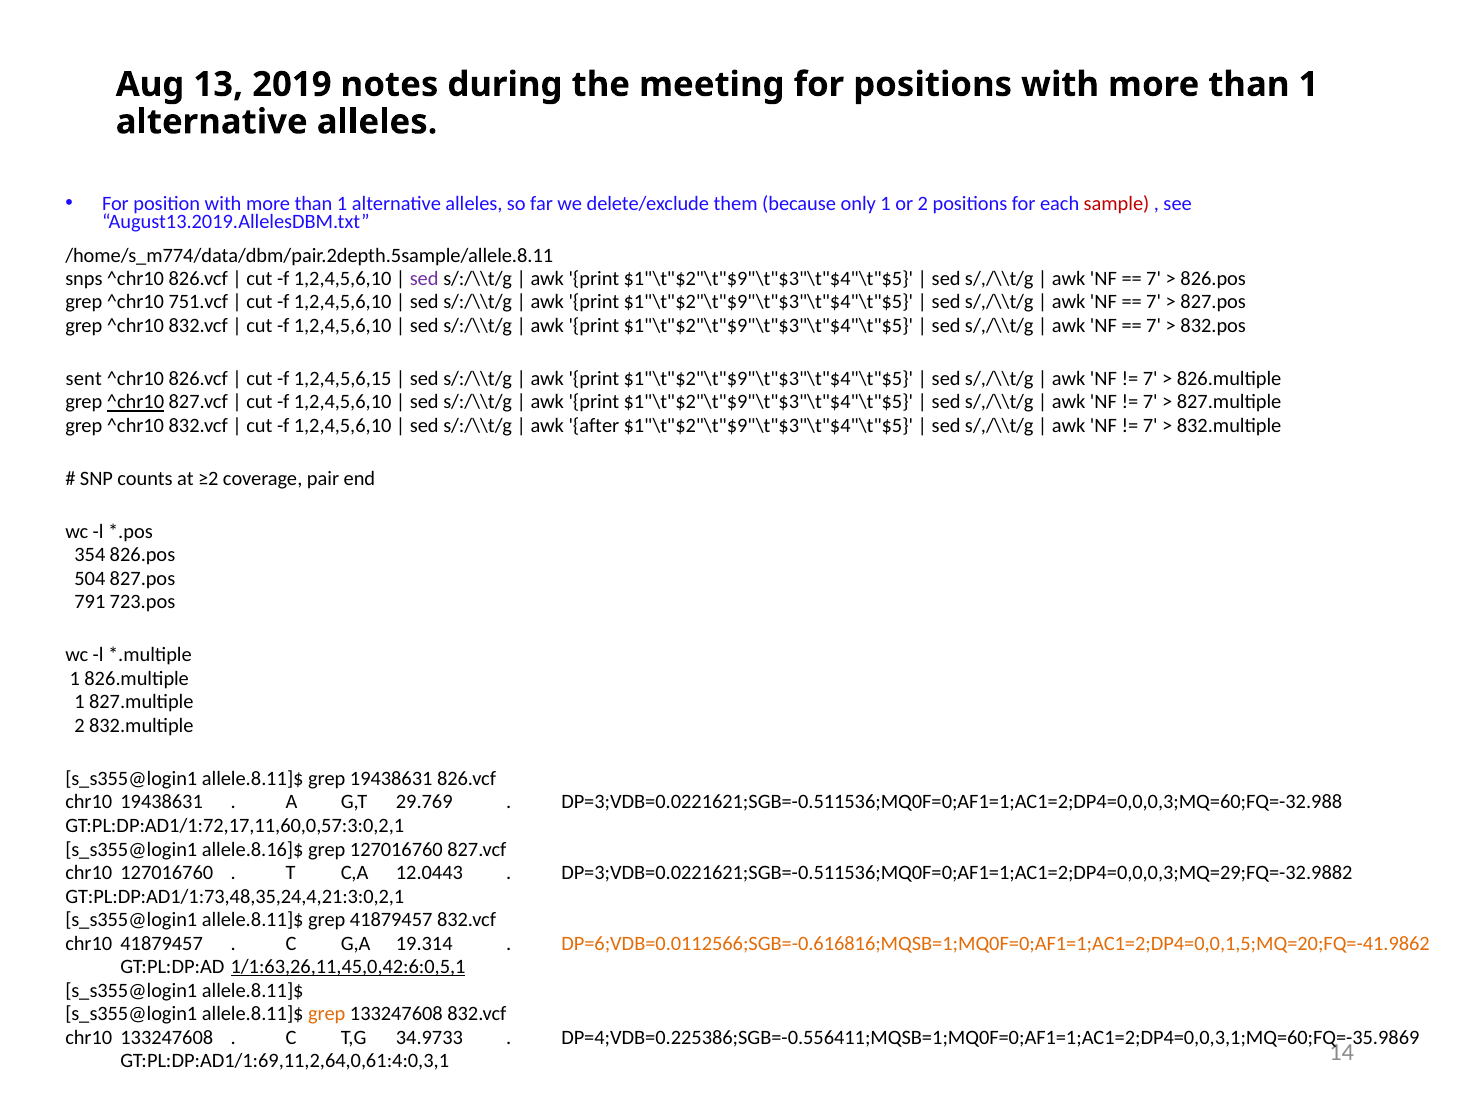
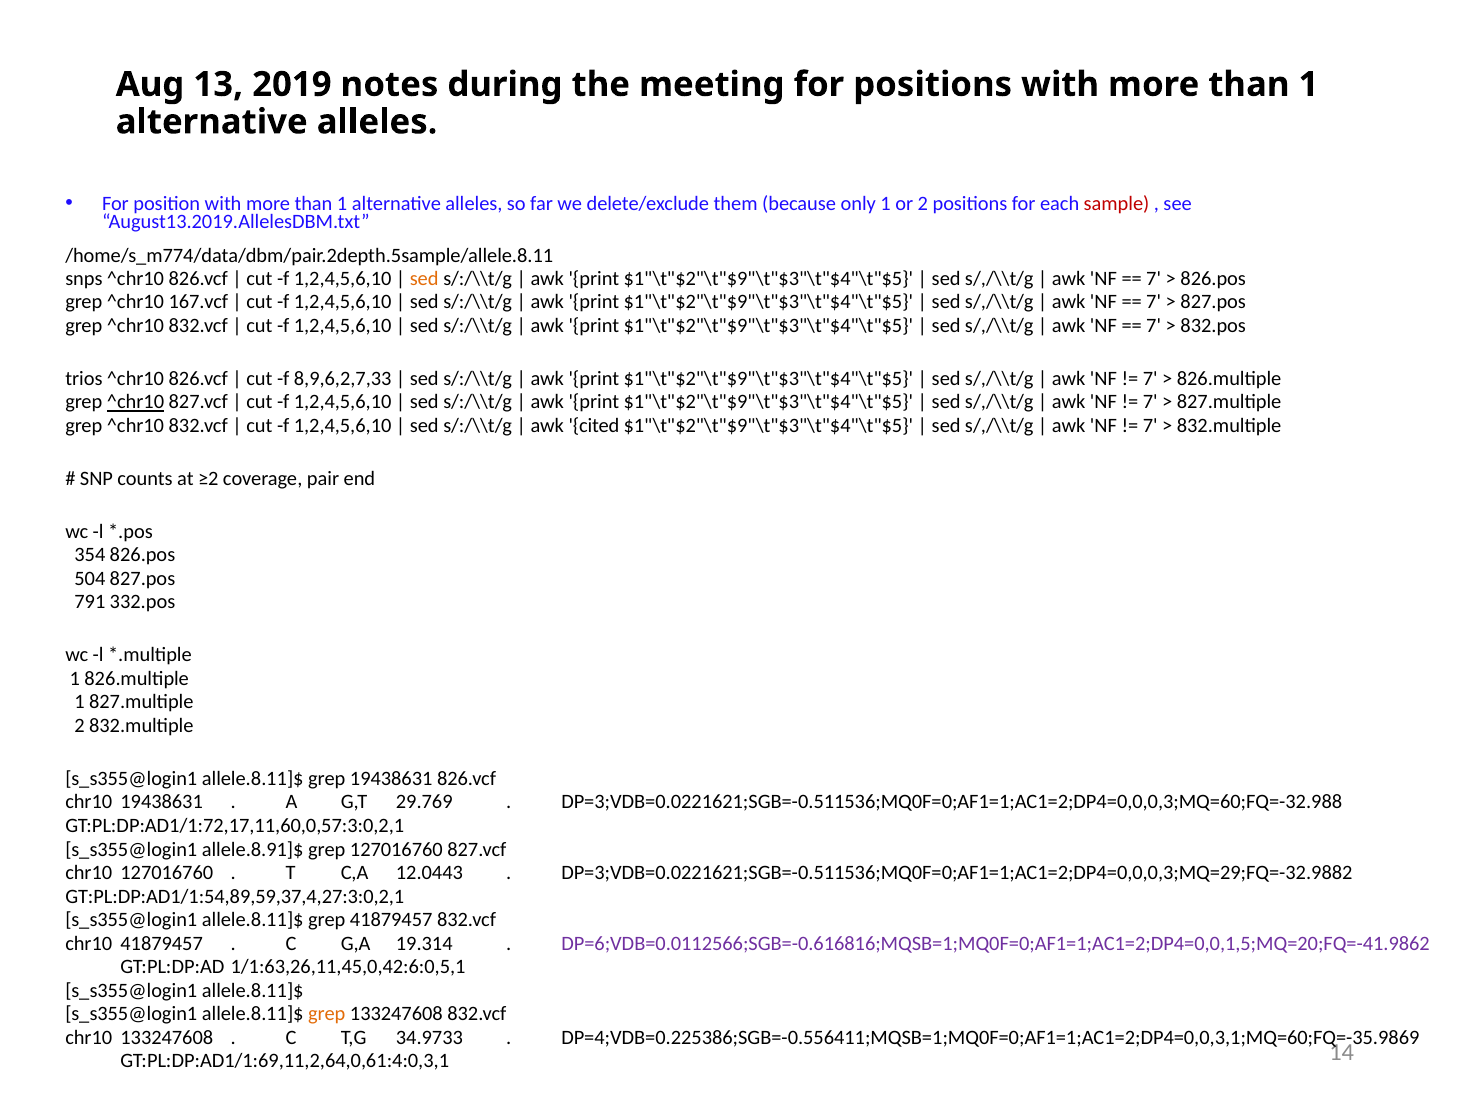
sed at (424, 279) colour: purple -> orange
751.vcf: 751.vcf -> 167.vcf
sent: sent -> trios
1,2,4,5,6,15: 1,2,4,5,6,15 -> 8,9,6,2,7,33
after: after -> cited
723.pos: 723.pos -> 332.pos
allele.8.16]$: allele.8.16]$ -> allele.8.91]$
GT:PL:DP:AD1/1:73,48,35,24,4,21:3:0,2,1: GT:PL:DP:AD1/1:73,48,35,24,4,21:3:0,2,1 -> GT:PL:DP:AD1/1:54,89,59,37,4,27:3:0,2,1
DP=6;VDB=0.0112566;SGB=-0.616816;MQSB=1;MQ0F=0;AF1=1;AC1=2;DP4=0,0,1,5;MQ=20;FQ=-41.9862 colour: orange -> purple
1/1:63,26,11,45,0,42:6:0,5,1 underline: present -> none
